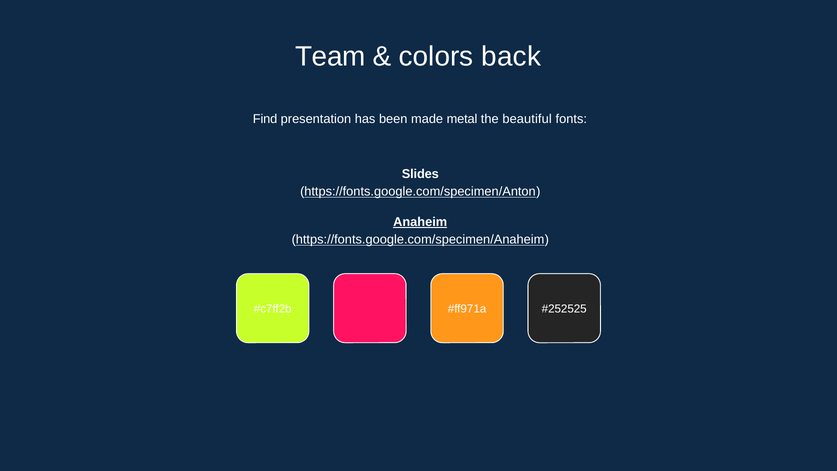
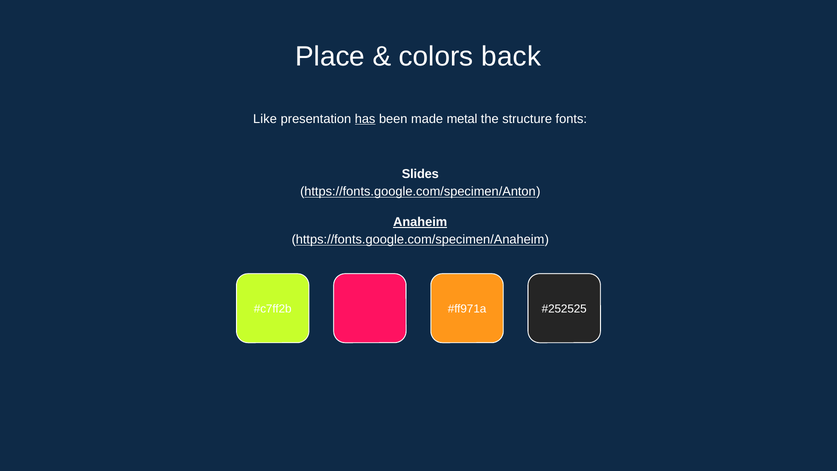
Team: Team -> Place
Find: Find -> Like
has underline: none -> present
beautiful: beautiful -> structure
